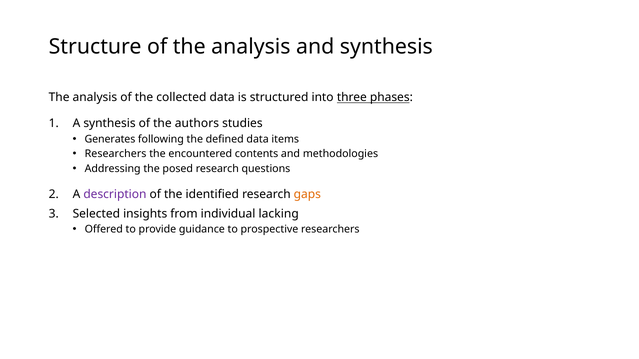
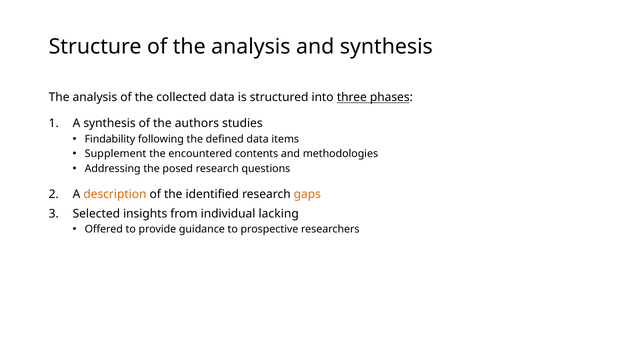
Generates: Generates -> Findability
Researchers at (116, 154): Researchers -> Supplement
description colour: purple -> orange
